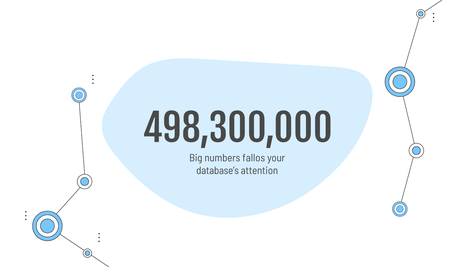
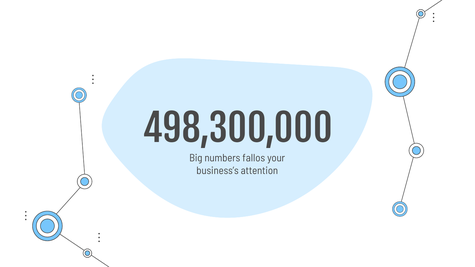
database’s: database’s -> business’s
